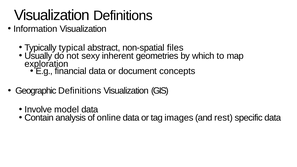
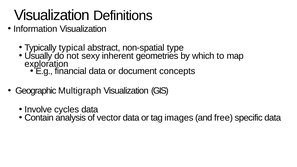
files: files -> type
Geographic Definitions: Definitions -> Multigraph
model: model -> cycles
online: online -> vector
rest: rest -> free
